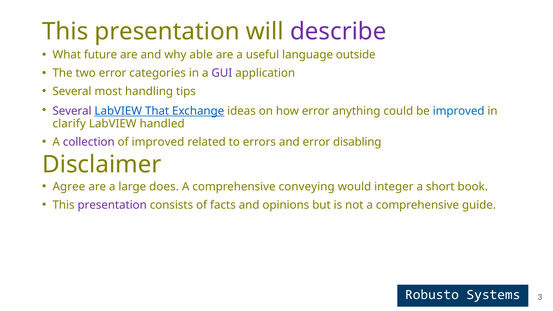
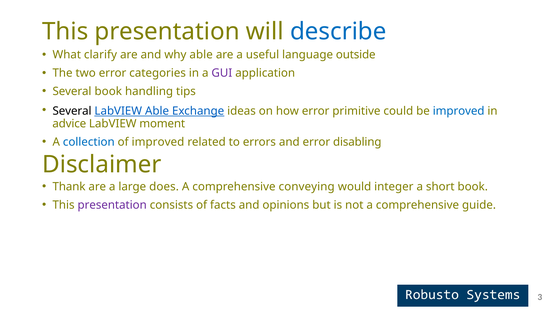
describe colour: purple -> blue
future: future -> clarify
Several most: most -> book
Several at (72, 111) colour: purple -> black
LabVIEW That: That -> Able
anything: anything -> primitive
clarify: clarify -> advice
handled: handled -> moment
collection colour: purple -> blue
Agree: Agree -> Thank
